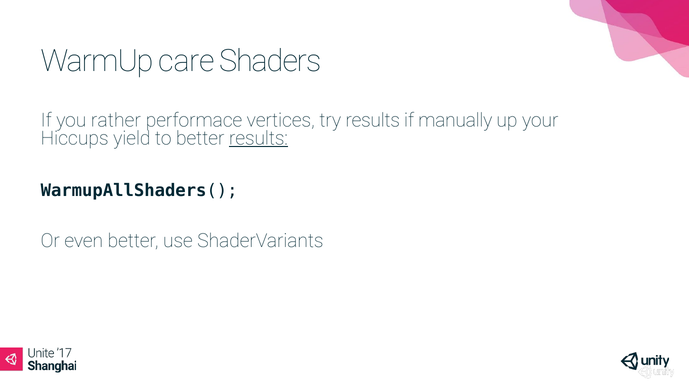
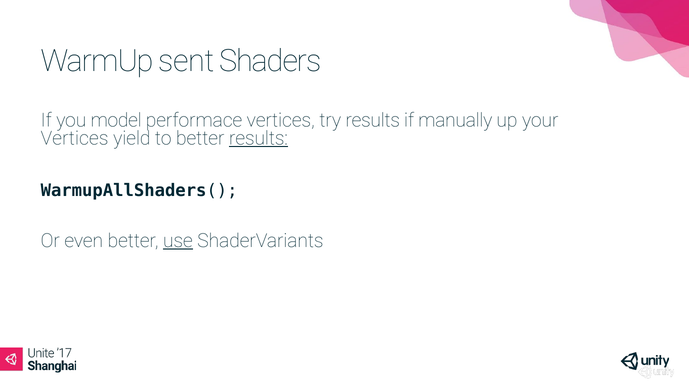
care: care -> sent
rather: rather -> model
Hiccups at (75, 138): Hiccups -> Vertices
use underline: none -> present
